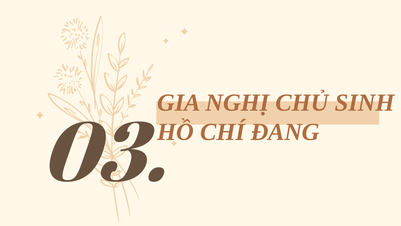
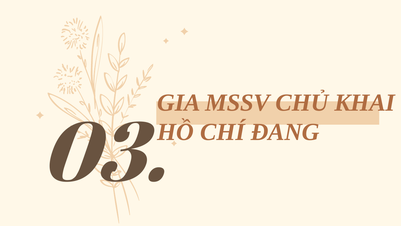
NGHỊ: NGHỊ -> MSSV
SINH: SINH -> KHAI
